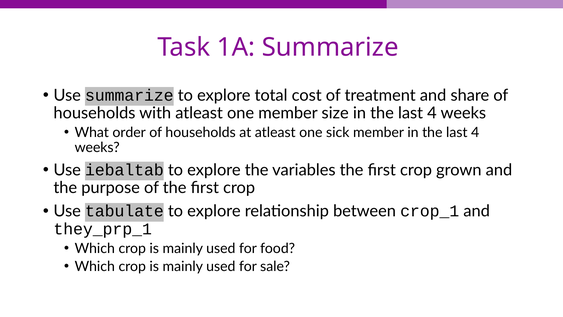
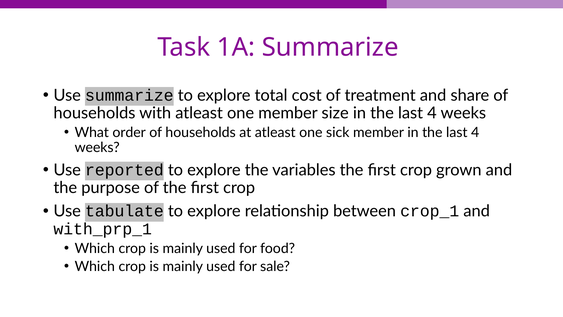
iebaltab: iebaltab -> reported
they_prp_1: they_prp_1 -> with_prp_1
